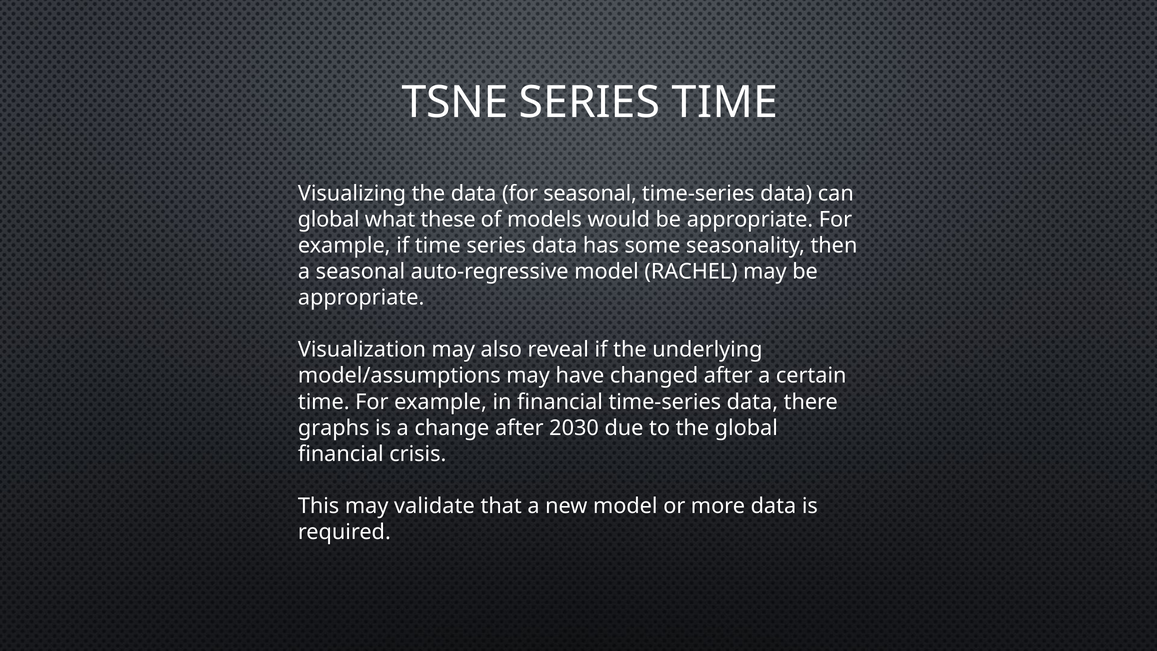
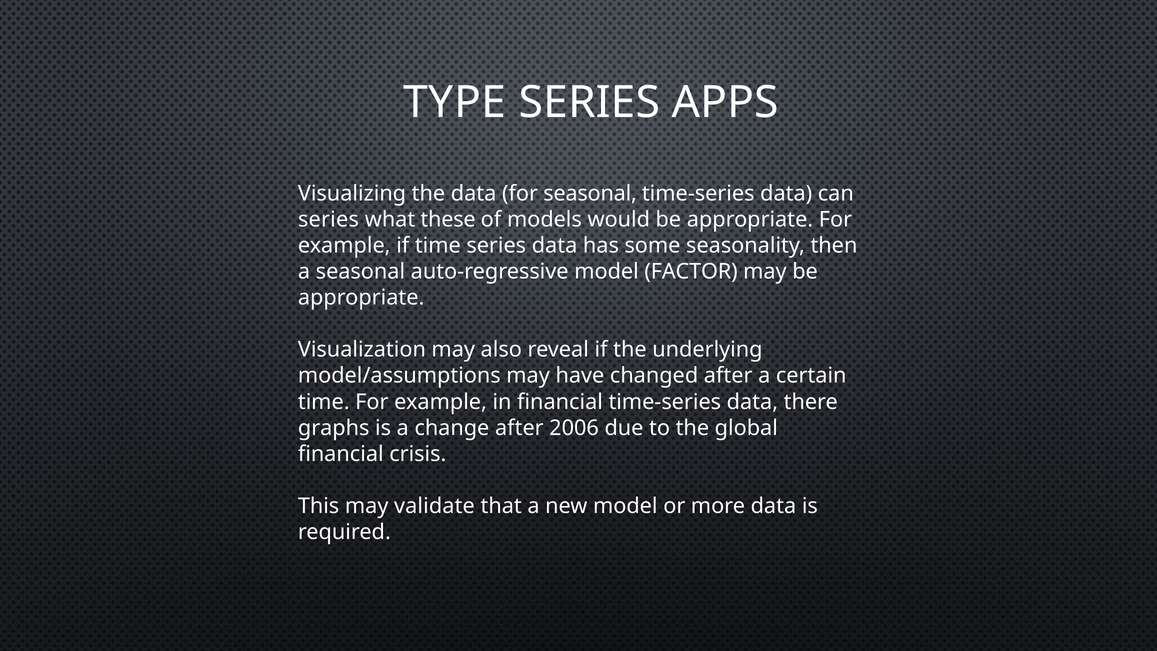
TSNE: TSNE -> TYPE
SERIES TIME: TIME -> APPS
global at (329, 220): global -> series
RACHEL: RACHEL -> FACTOR
2030: 2030 -> 2006
